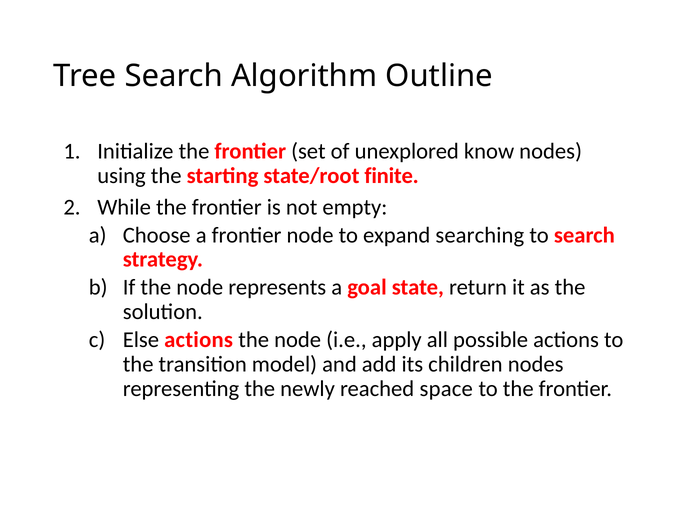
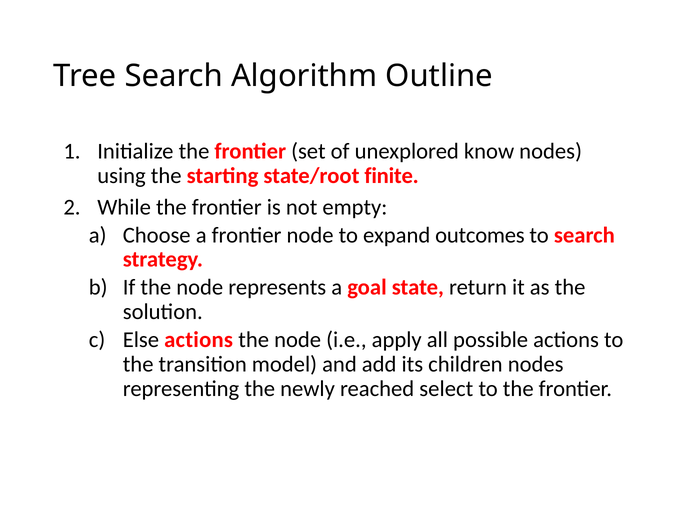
searching: searching -> outcomes
space: space -> select
